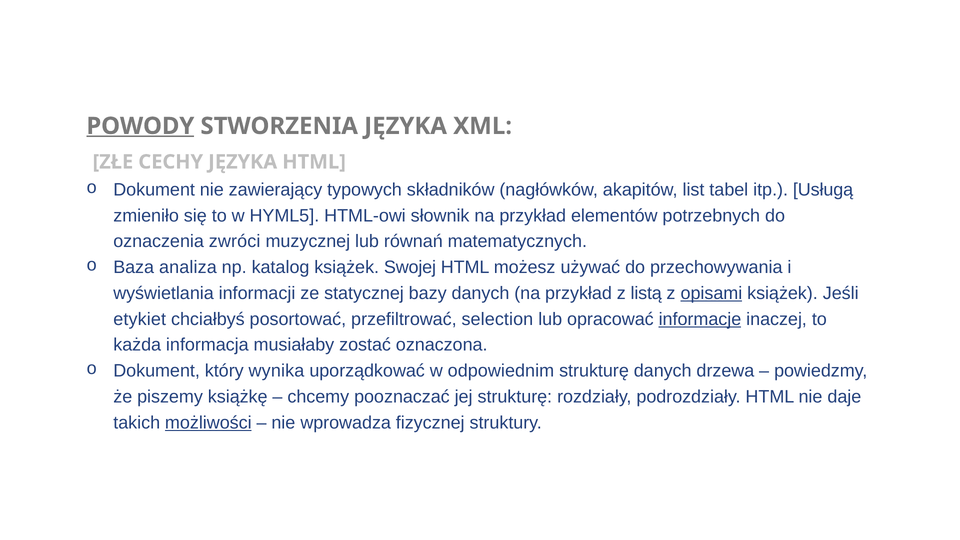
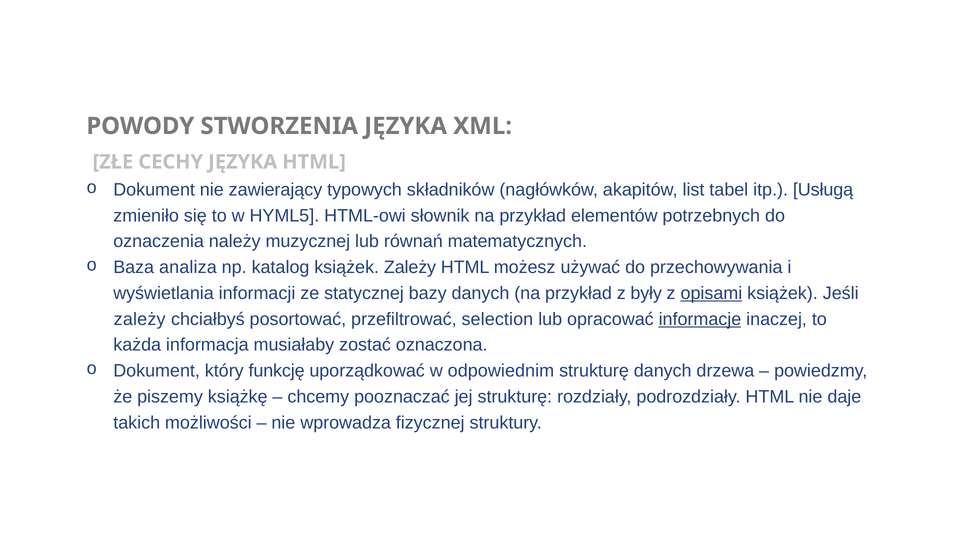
POWODY underline: present -> none
zwróci: zwróci -> należy
książek Swojej: Swojej -> Zależy
listą: listą -> były
etykiet at (140, 319): etykiet -> zależy
wynika: wynika -> funkcję
możliwości underline: present -> none
